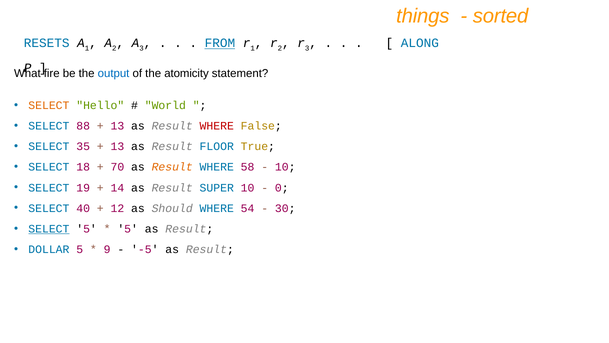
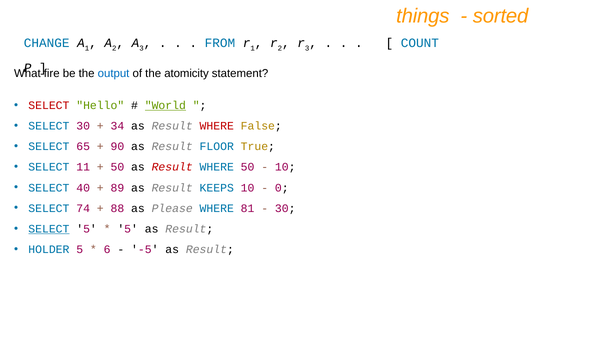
RESETS: RESETS -> CHANGE
FROM underline: present -> none
ALONG: ALONG -> COUNT
SELECT at (49, 105) colour: orange -> red
World underline: none -> present
SELECT 88: 88 -> 30
13 at (117, 126): 13 -> 34
35: 35 -> 65
13 at (117, 146): 13 -> 90
18: 18 -> 11
70 at (117, 167): 70 -> 50
Result at (172, 167) colour: orange -> red
WHERE 58: 58 -> 50
19: 19 -> 40
14: 14 -> 89
SUPER: SUPER -> KEEPS
40: 40 -> 74
12: 12 -> 88
Should: Should -> Please
54: 54 -> 81
DOLLAR: DOLLAR -> HOLDER
9: 9 -> 6
